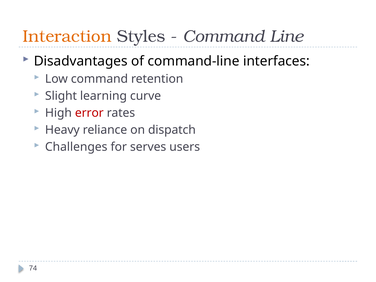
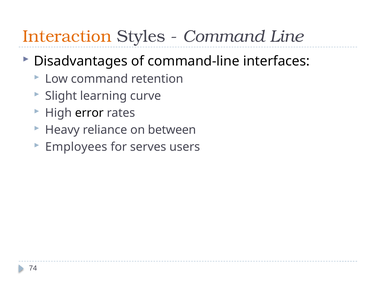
error colour: red -> black
dispatch: dispatch -> between
Challenges: Challenges -> Employees
